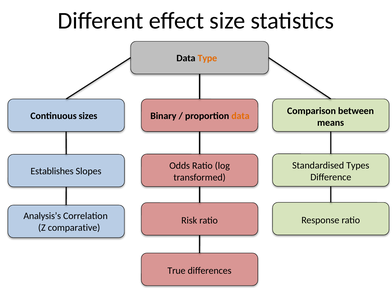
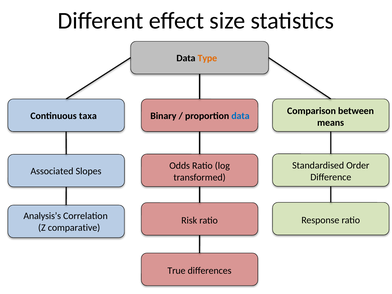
sizes: sizes -> taxa
data at (240, 116) colour: orange -> blue
Types: Types -> Order
Establishes: Establishes -> Associated
